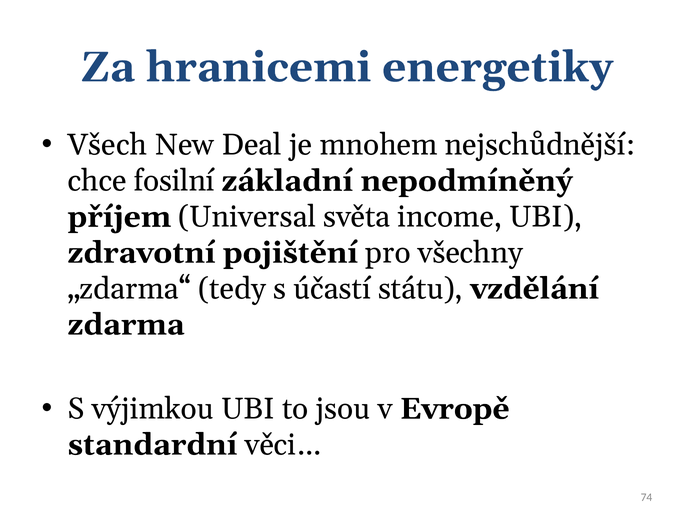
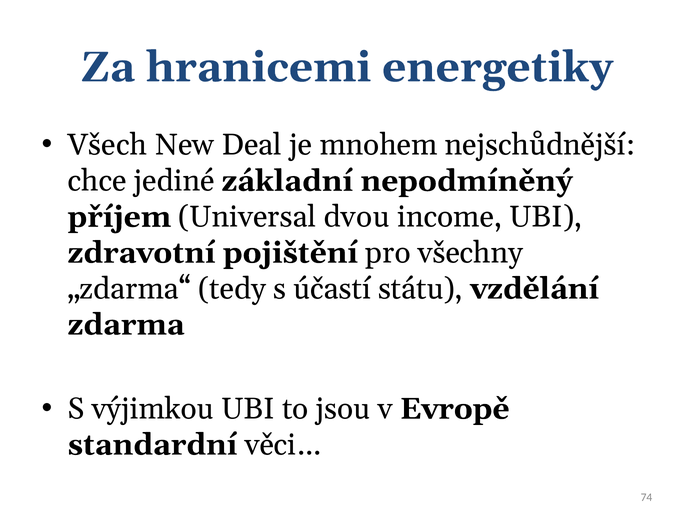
fosilní: fosilní -> jediné
světa: světa -> dvou
